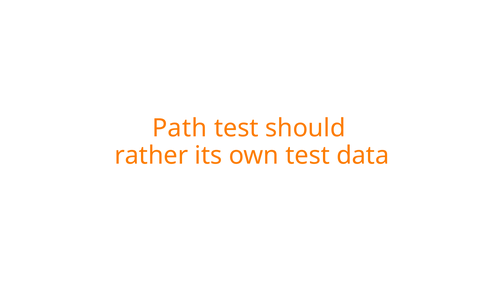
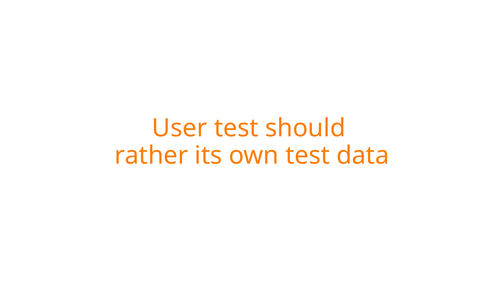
Path: Path -> User
